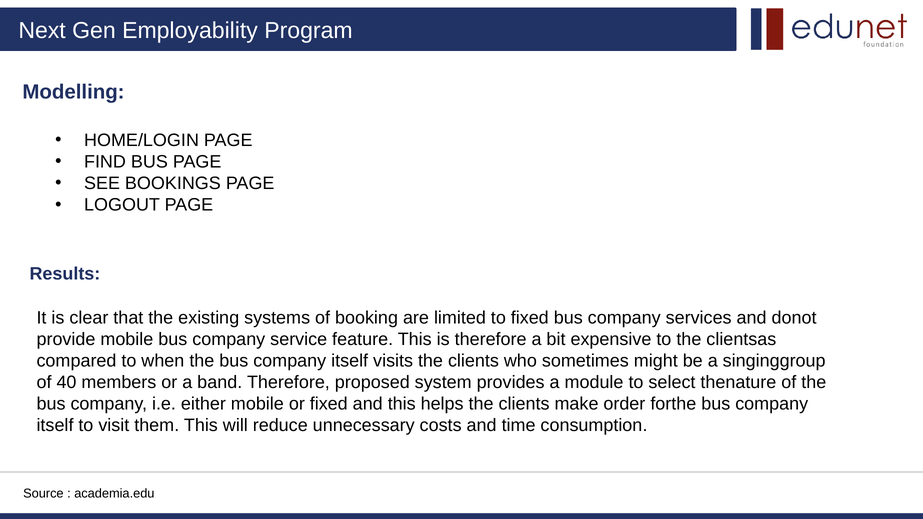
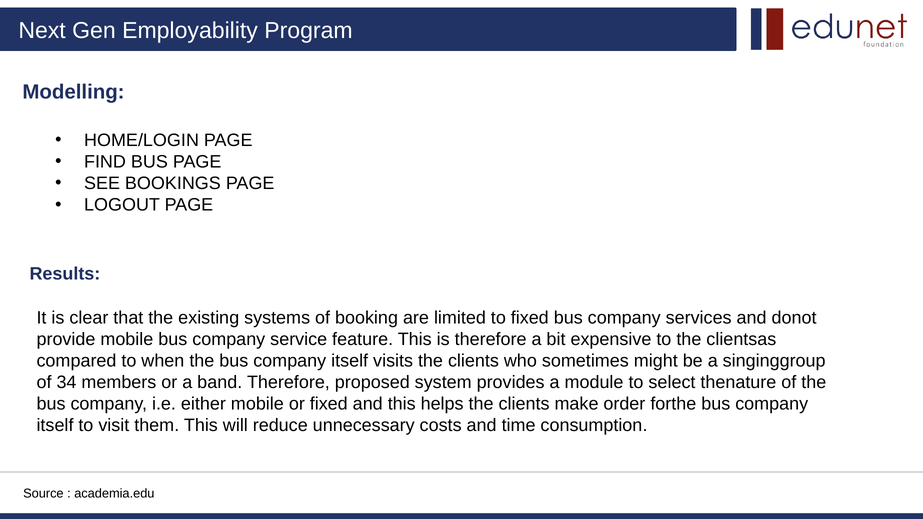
40: 40 -> 34
